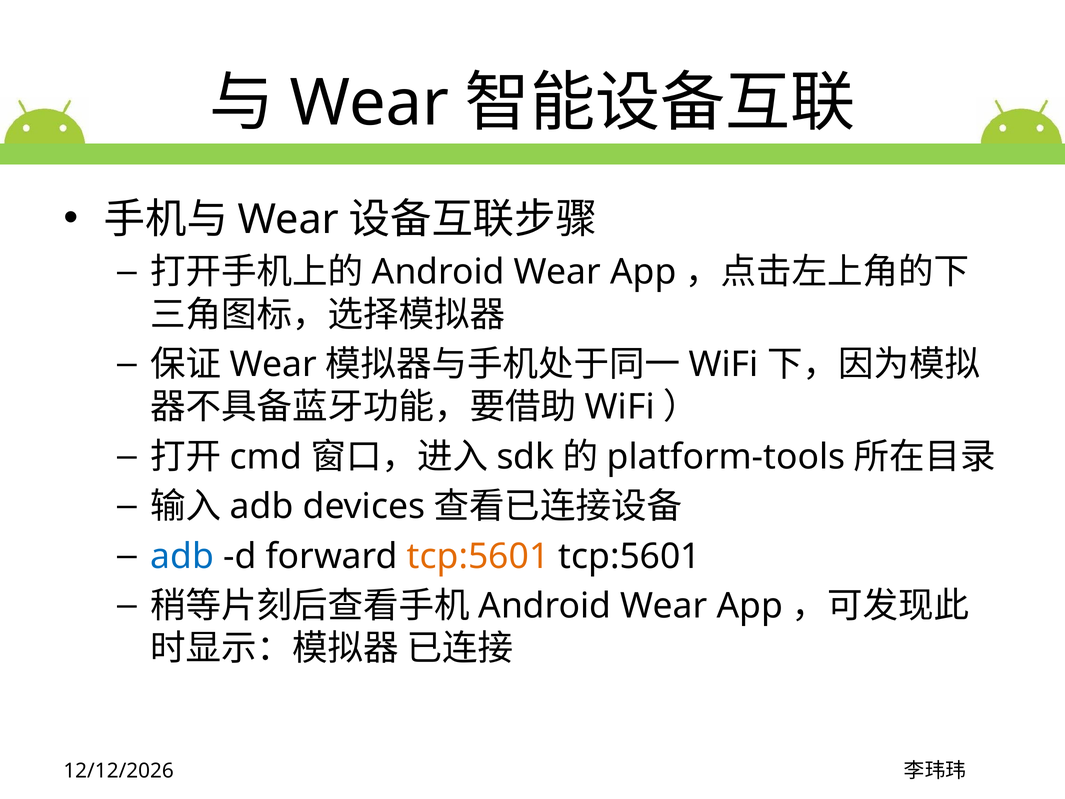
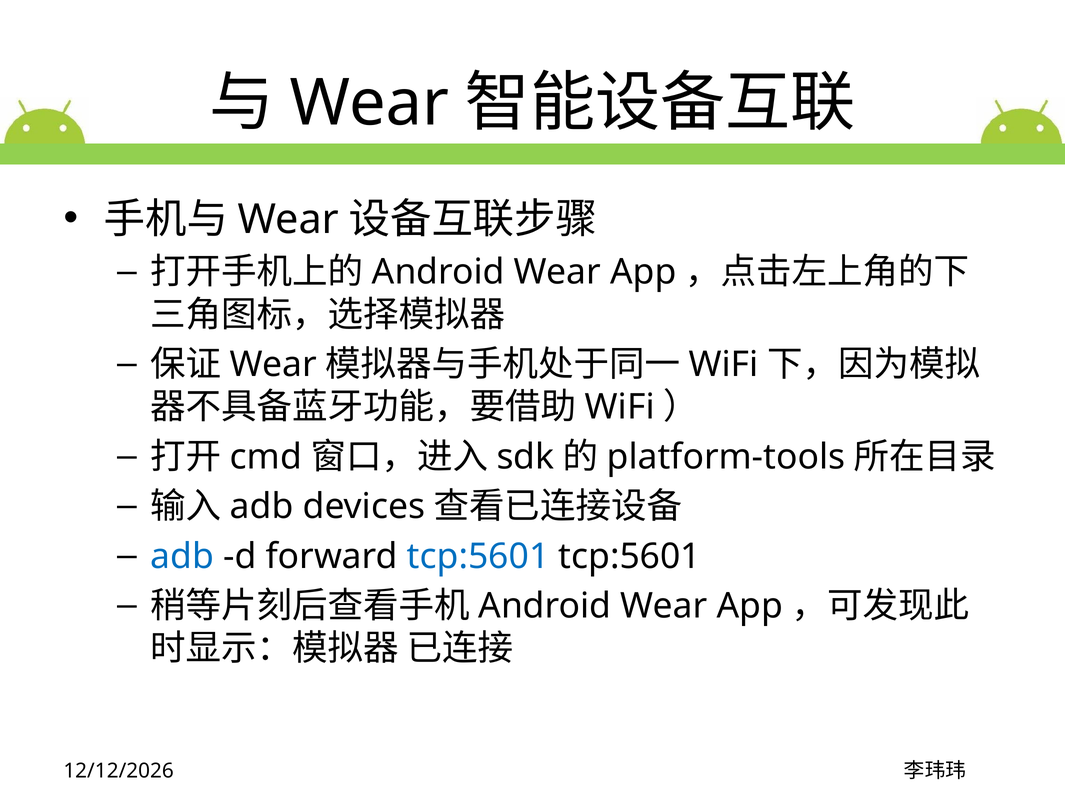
tcp:5601 at (478, 556) colour: orange -> blue
